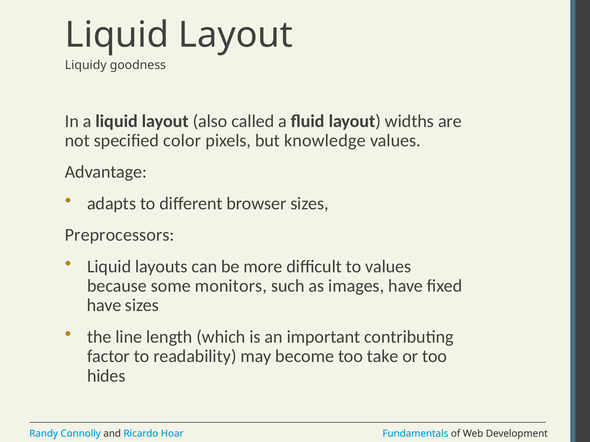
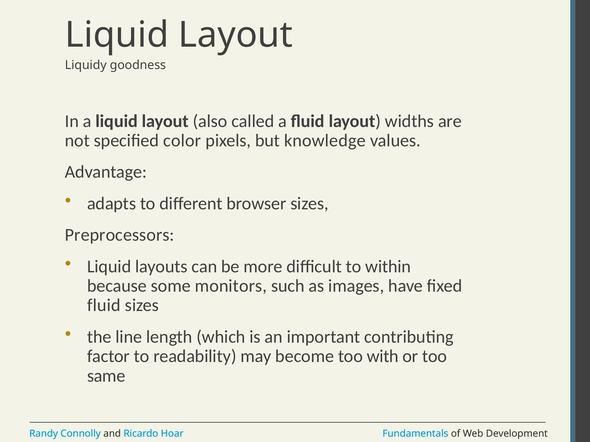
to values: values -> within
have at (104, 306): have -> fluid
take: take -> with
hides: hides -> same
